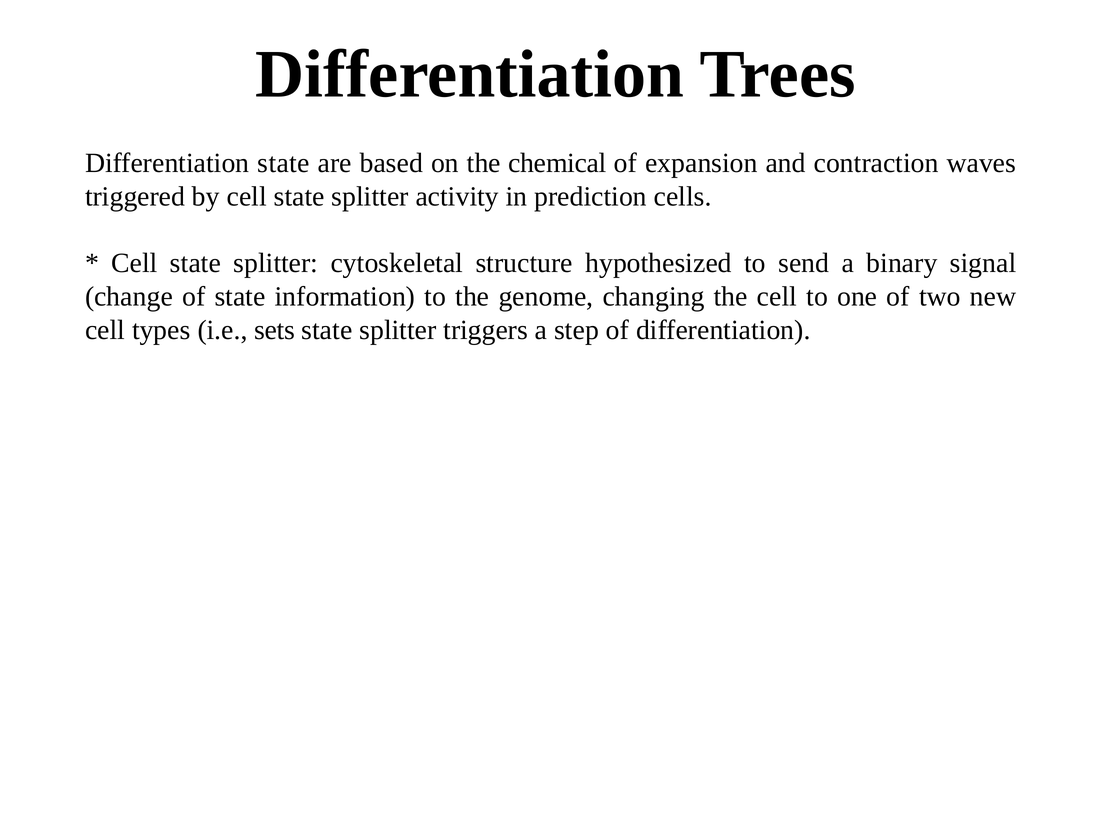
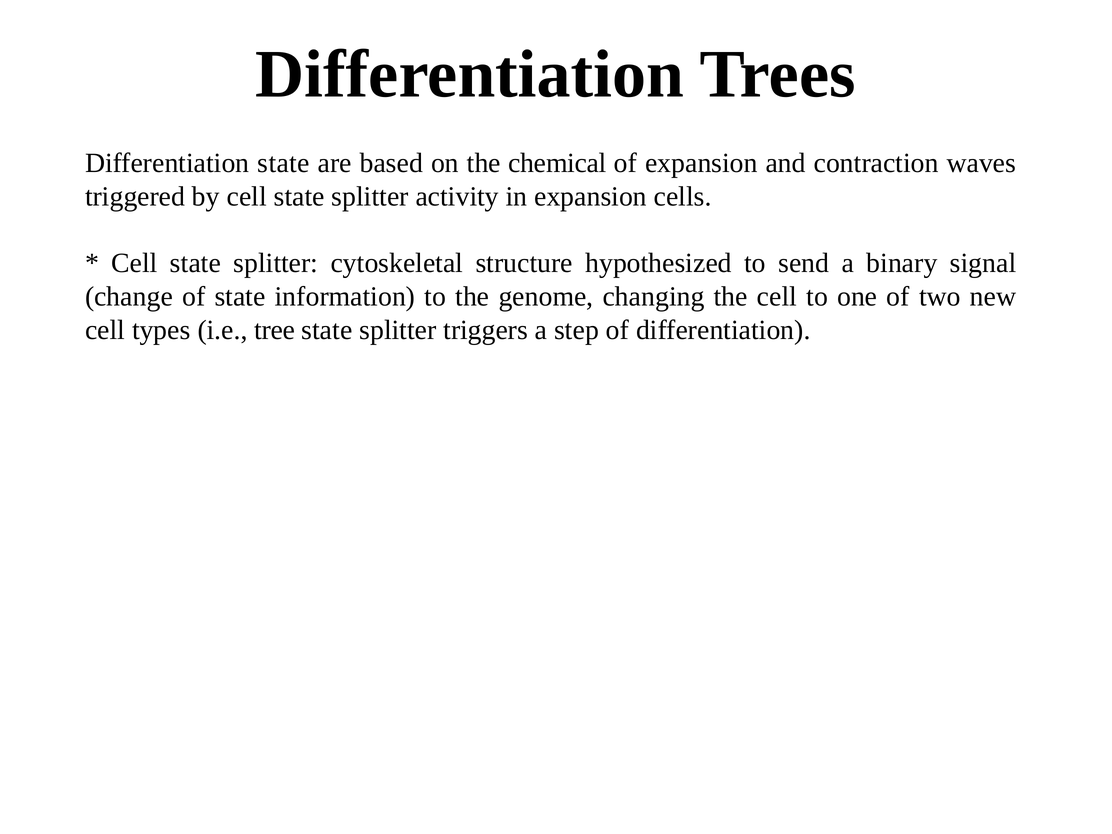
in prediction: prediction -> expansion
sets: sets -> tree
